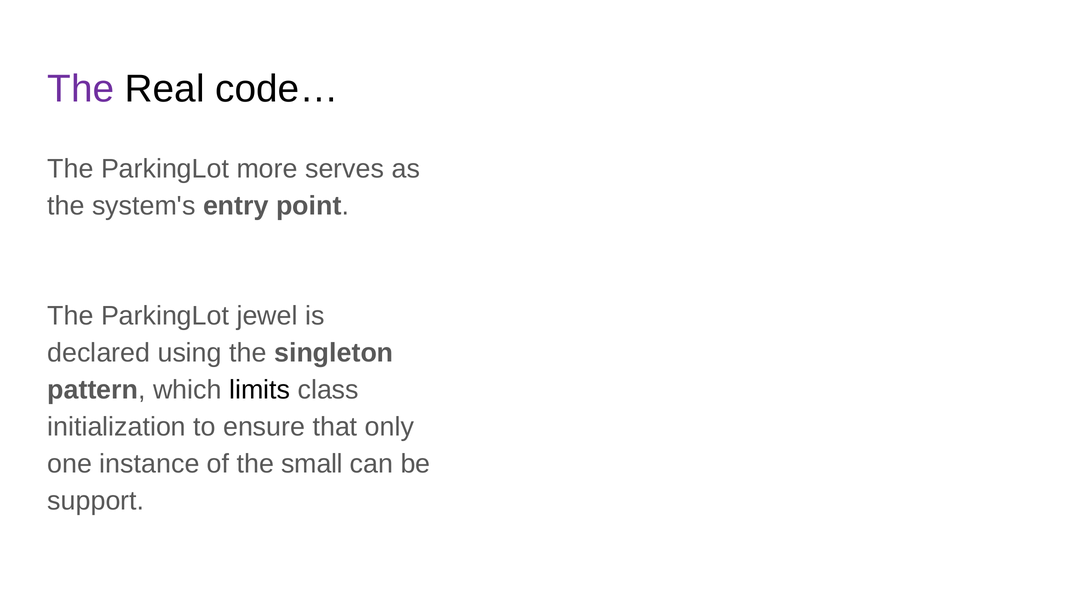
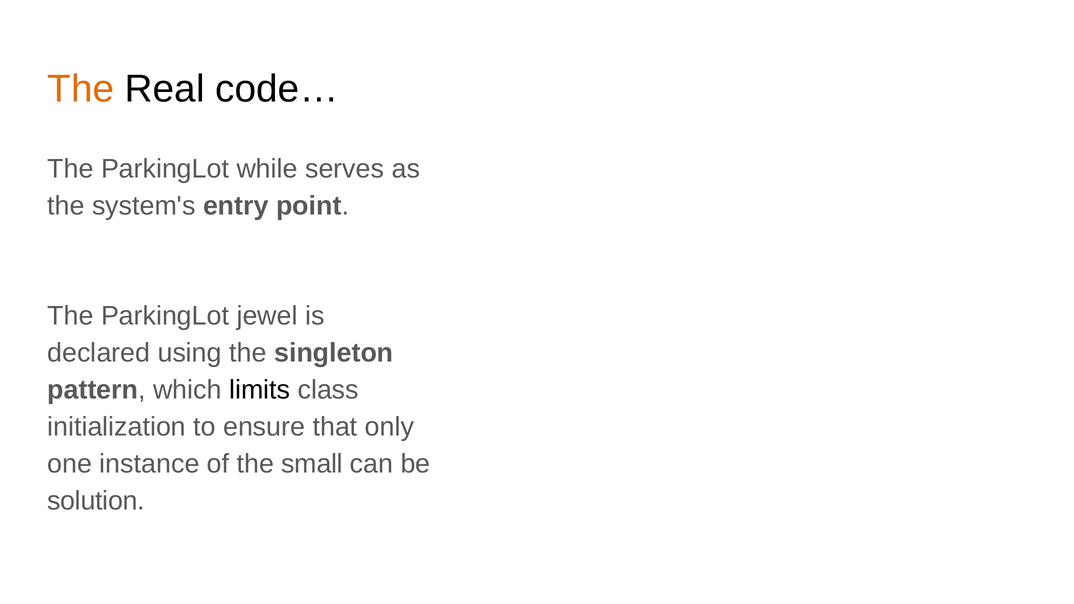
The at (81, 89) colour: purple -> orange
more: more -> while
support: support -> solution
